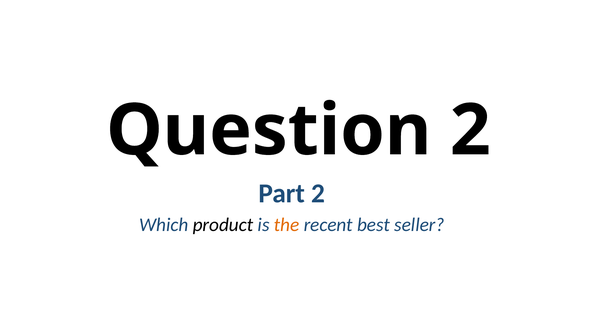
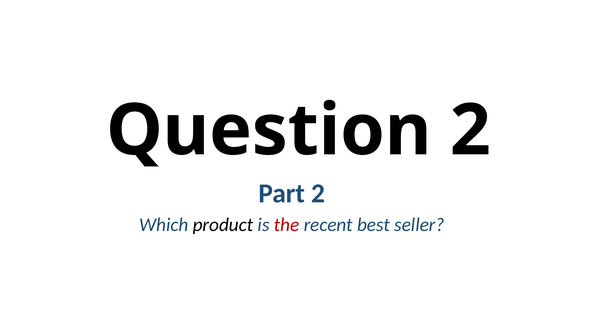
the colour: orange -> red
